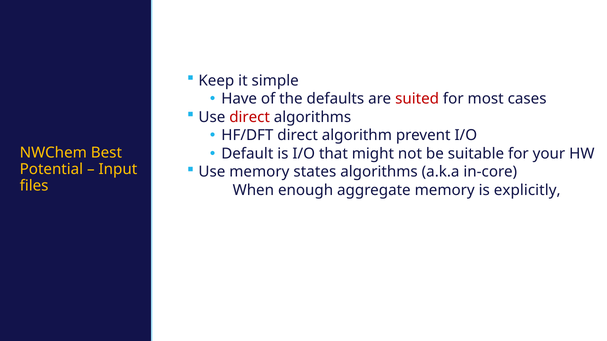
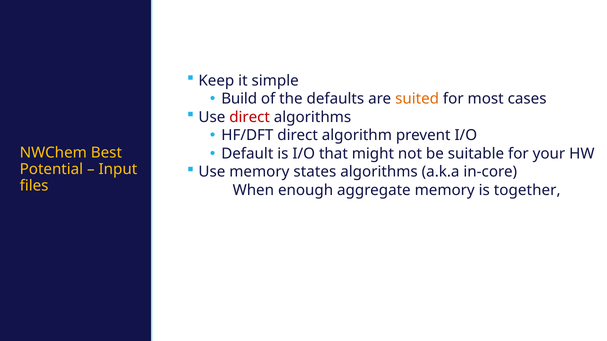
Have: Have -> Build
suited colour: red -> orange
explicitly: explicitly -> together
